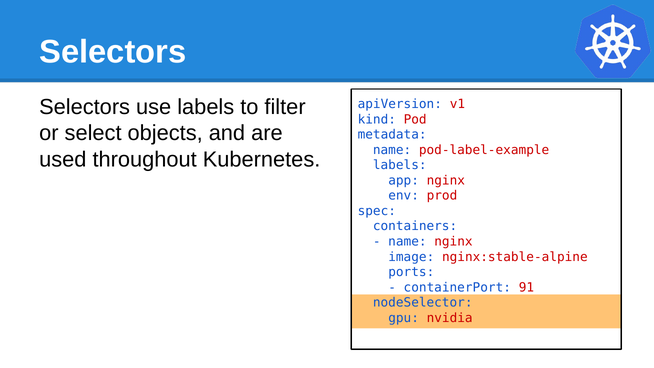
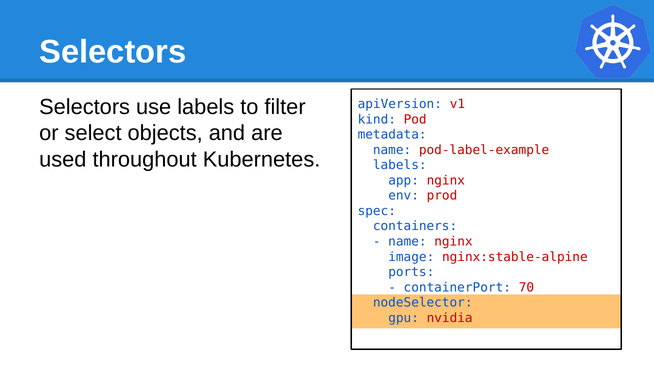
91: 91 -> 70
